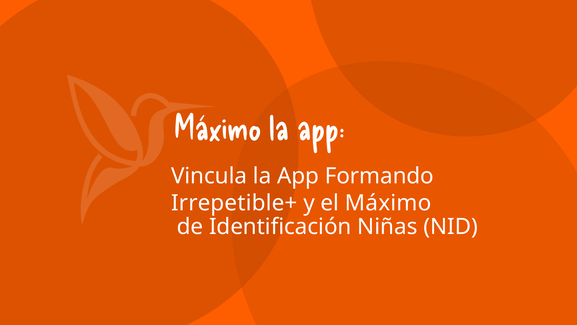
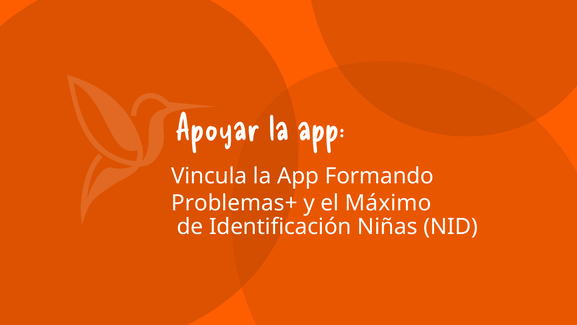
Máximo at (218, 129): Máximo -> Apoyar
Irrepetible+: Irrepetible+ -> Problemas+
